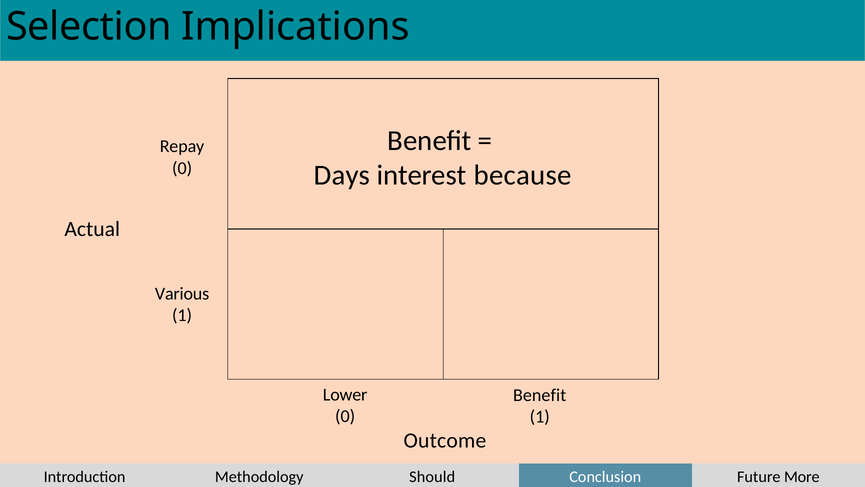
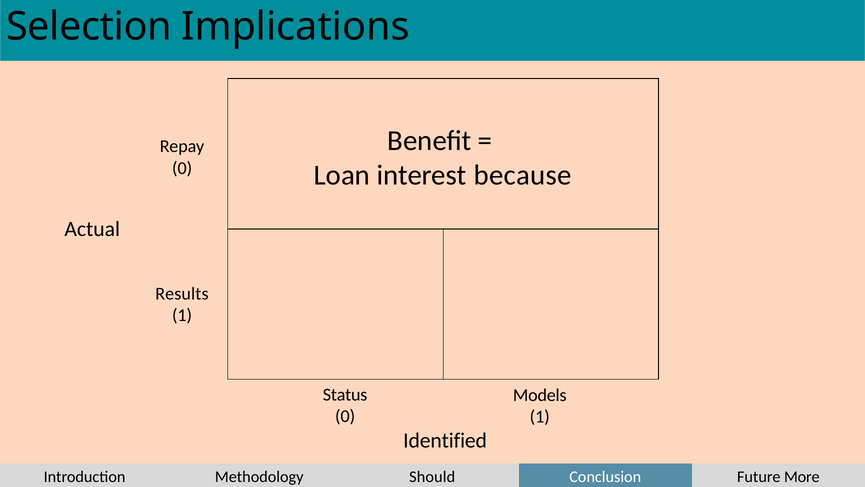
Days: Days -> Loan
Various: Various -> Results
Lower: Lower -> Status
Benefit at (540, 395): Benefit -> Models
Outcome: Outcome -> Identified
